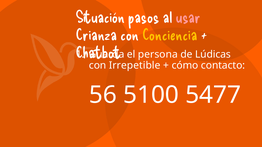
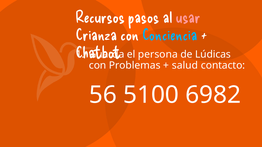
Situación: Situación -> Recursos
Conciencia colour: yellow -> light blue
Irrepetible: Irrepetible -> Problemas
cómo: cómo -> salud
5477: 5477 -> 6982
